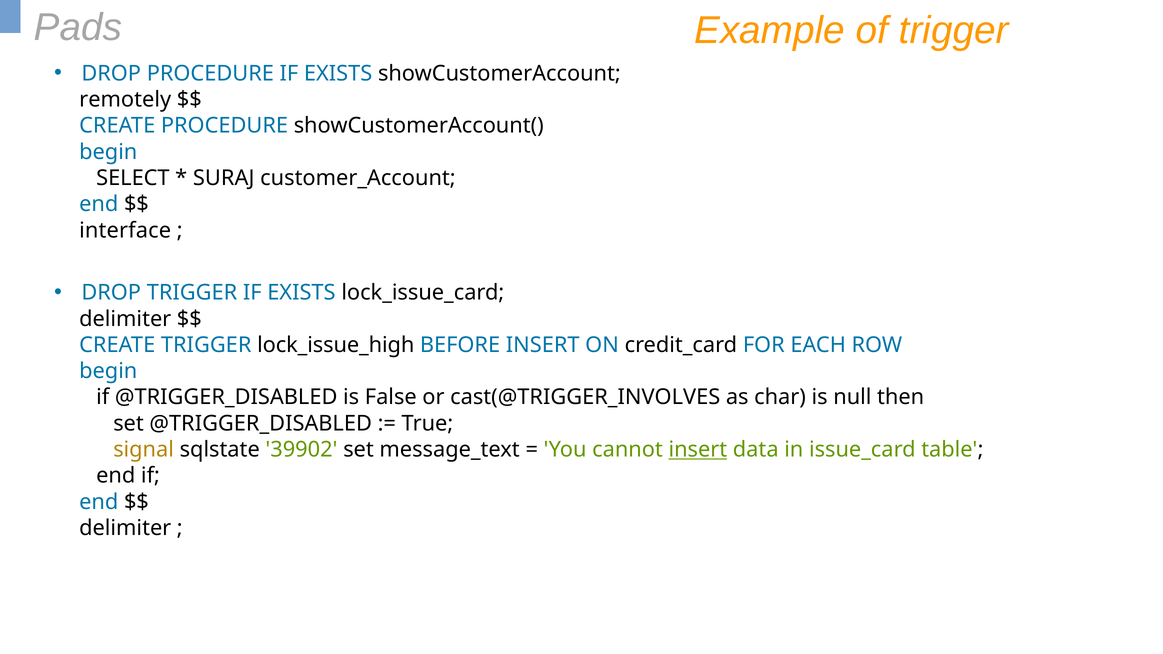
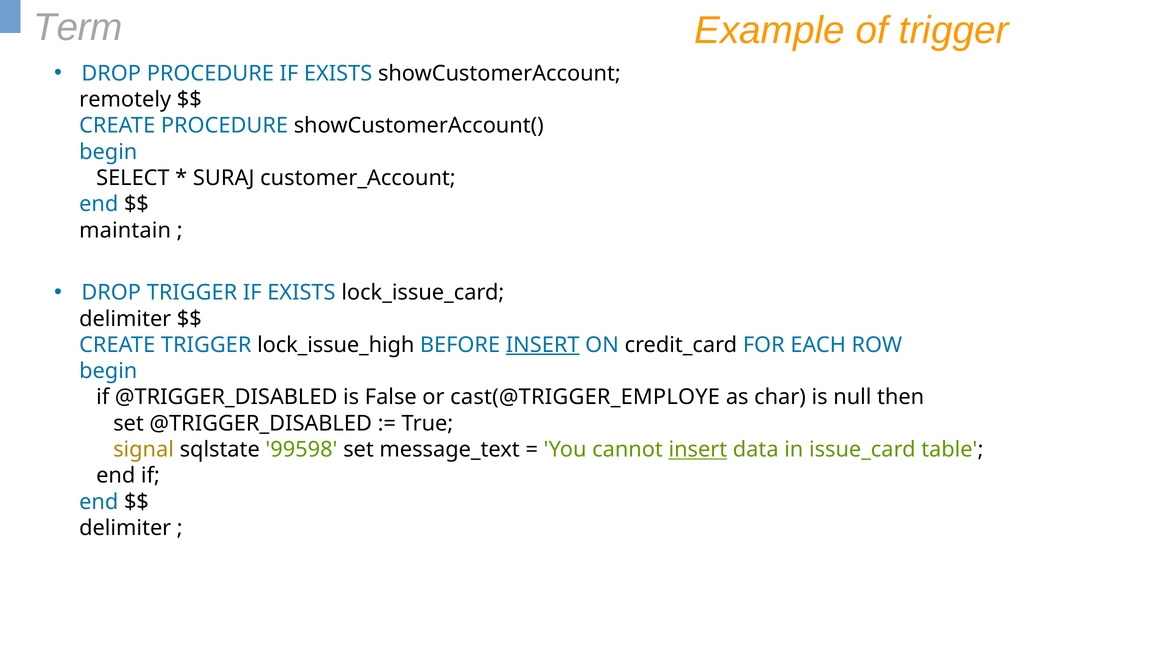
Pads: Pads -> Term
interface: interface -> maintain
INSERT at (543, 345) underline: none -> present
cast(@TRIGGER_INVOLVES: cast(@TRIGGER_INVOLVES -> cast(@TRIGGER_EMPLOYE
39902: 39902 -> 99598
